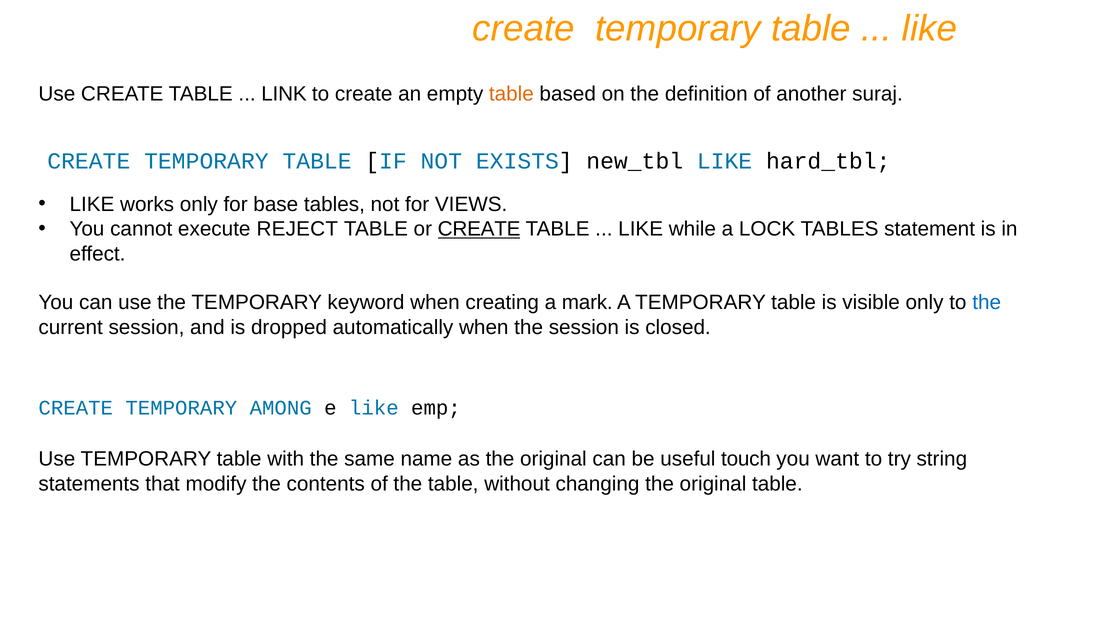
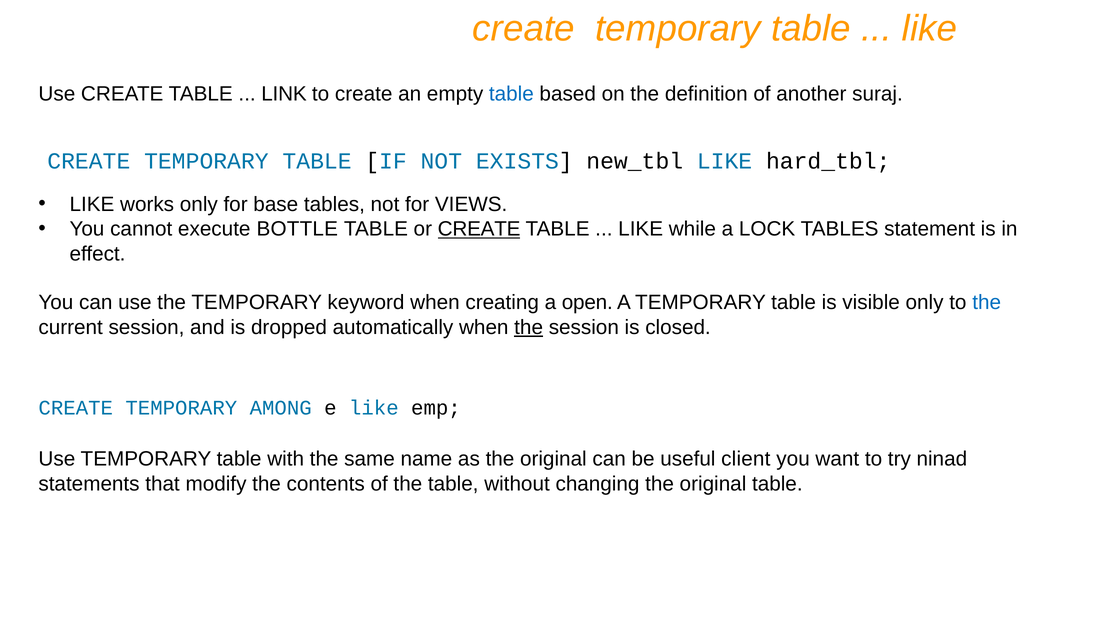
table at (511, 94) colour: orange -> blue
REJECT: REJECT -> BOTTLE
mark: mark -> open
the at (529, 327) underline: none -> present
touch: touch -> client
string: string -> ninad
